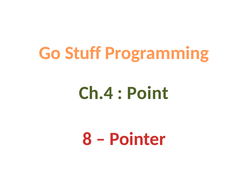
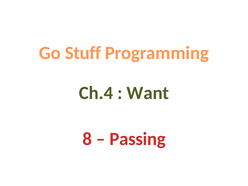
Point: Point -> Want
Pointer: Pointer -> Passing
